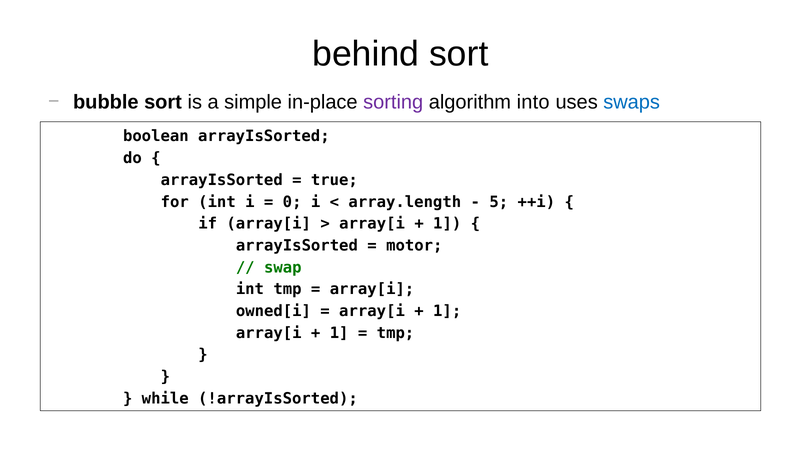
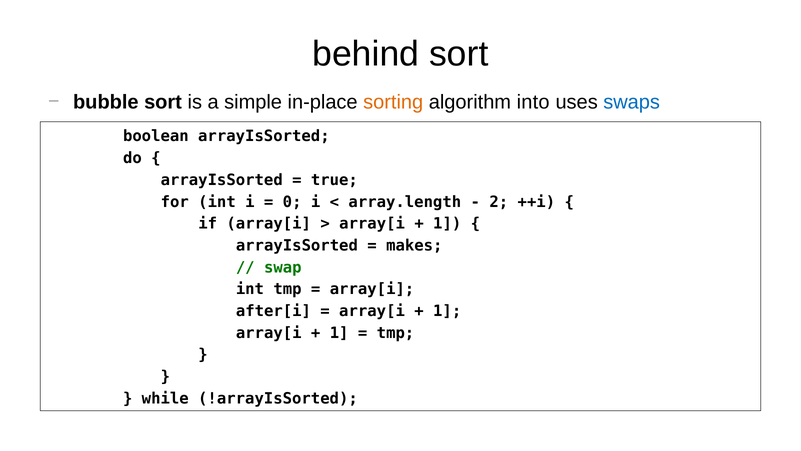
sorting colour: purple -> orange
5: 5 -> 2
motor: motor -> makes
owned[i: owned[i -> after[i
